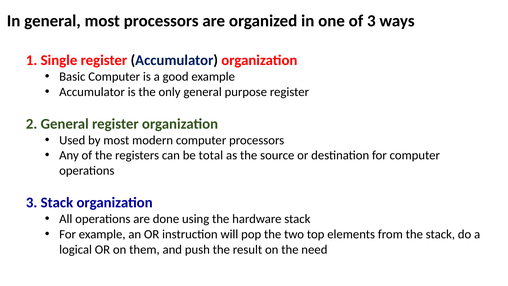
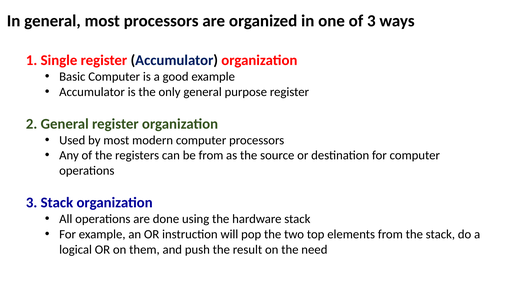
be total: total -> from
